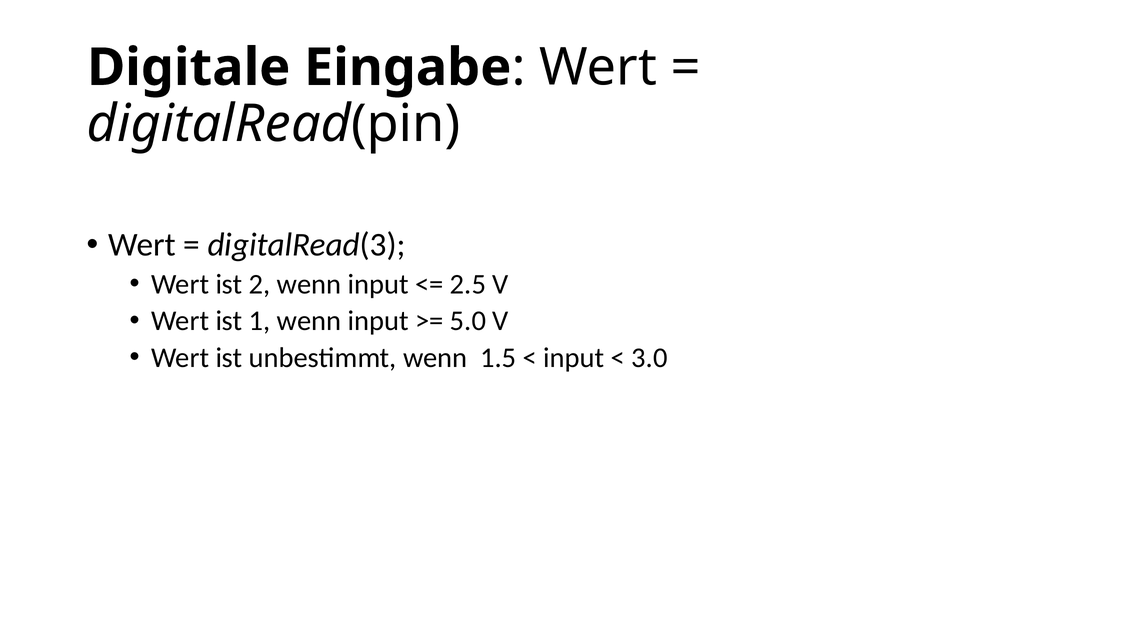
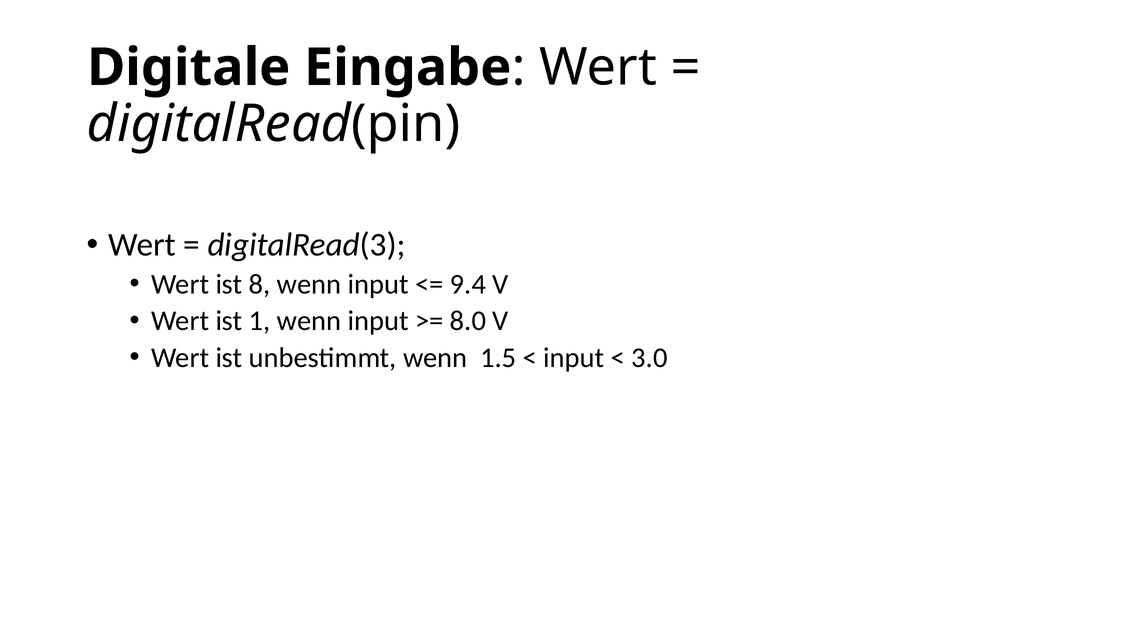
2: 2 -> 8
2.5: 2.5 -> 9.4
5.0: 5.0 -> 8.0
